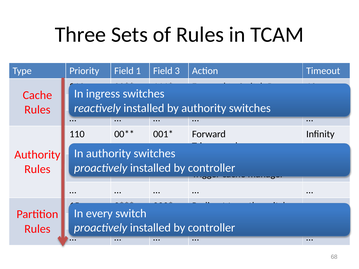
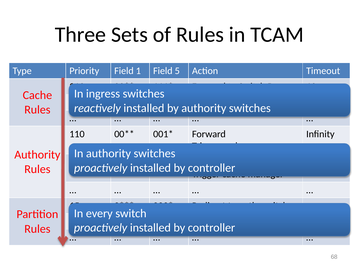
3: 3 -> 5
